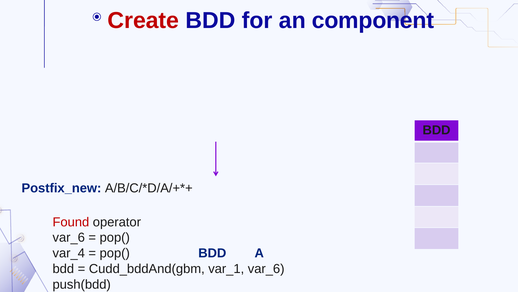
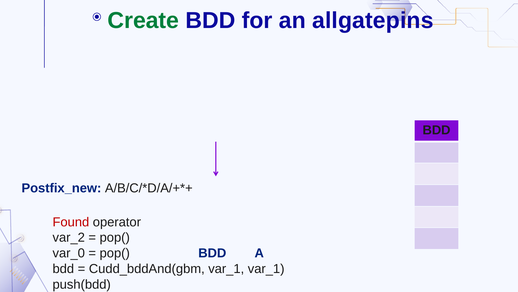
Create colour: red -> green
component: component -> allgatepins
var_6 at (69, 237): var_6 -> var_2
var_4: var_4 -> var_0
var_1 var_6: var_6 -> var_1
